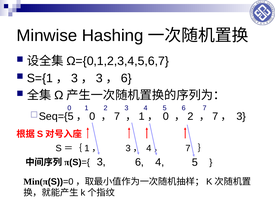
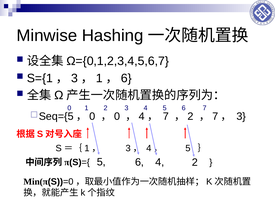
3 at (99, 78): 3 -> 1
7 at (117, 117): 7 -> 0
1 at (142, 117): 1 -> 4
0 at (166, 117): 0 -> 7
4， 7: 7 -> 5
3 at (101, 162): 3 -> 5
6 4 5: 5 -> 2
